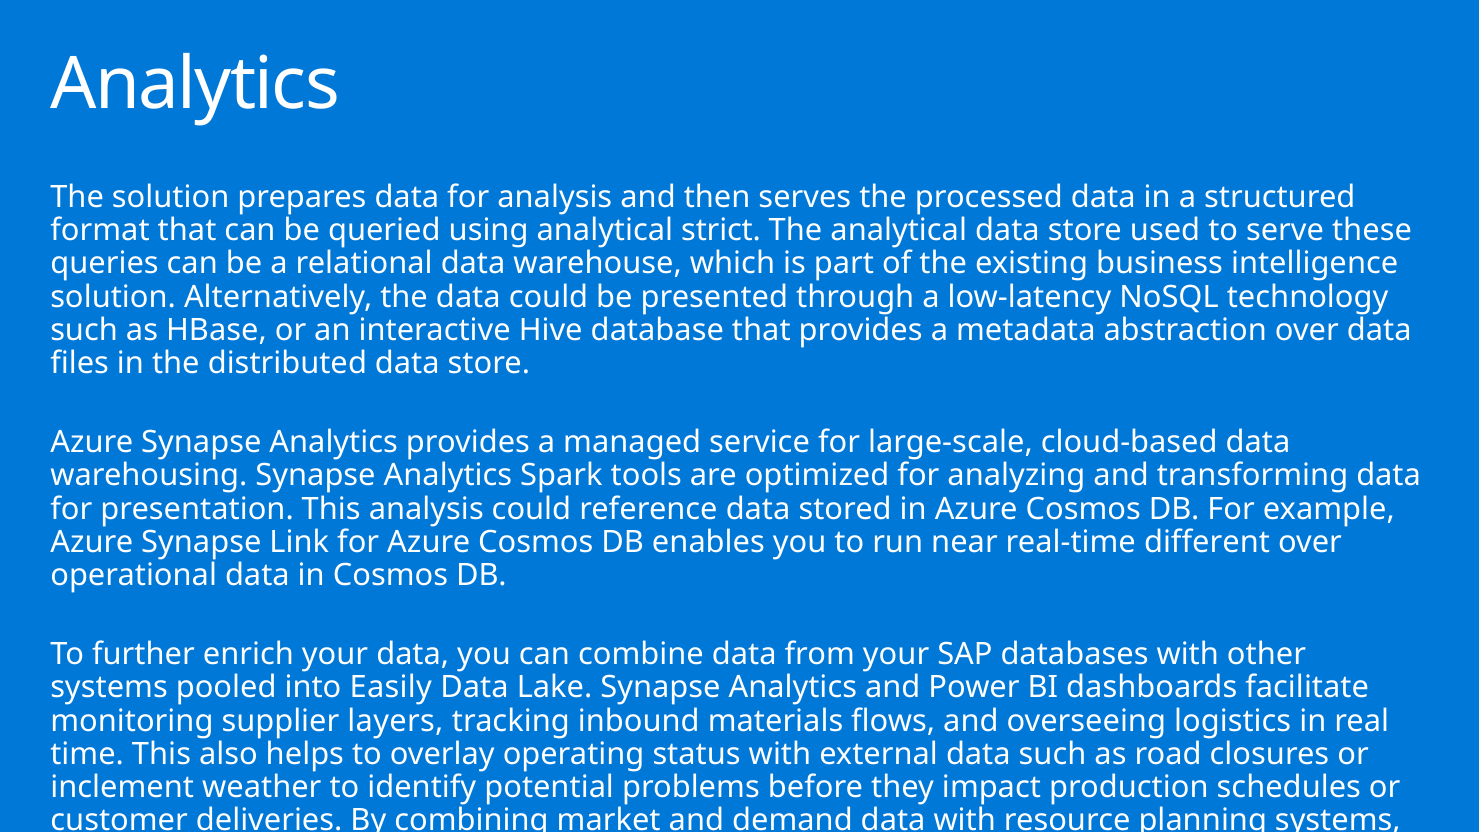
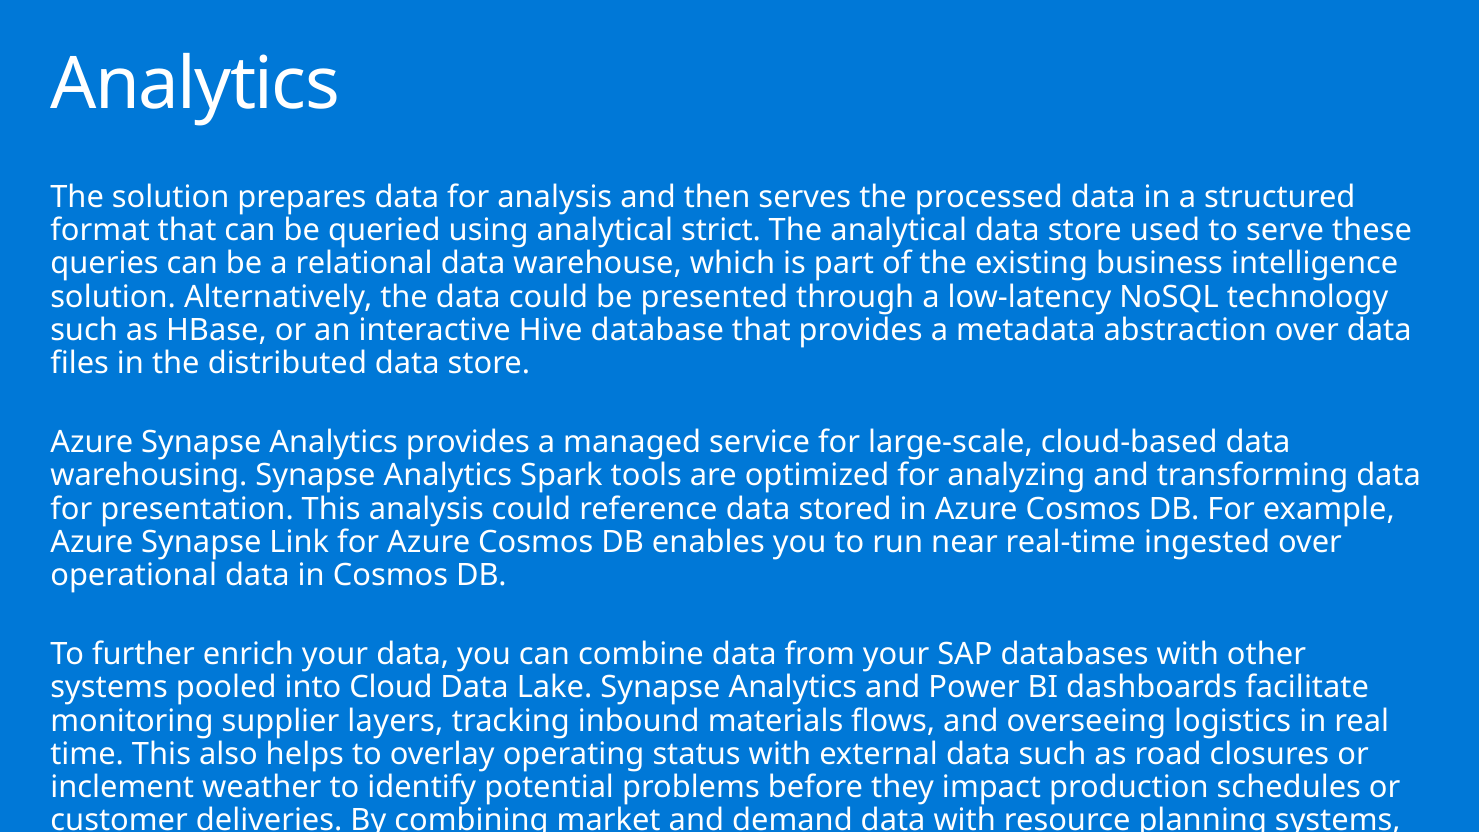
different: different -> ingested
Easily: Easily -> Cloud
